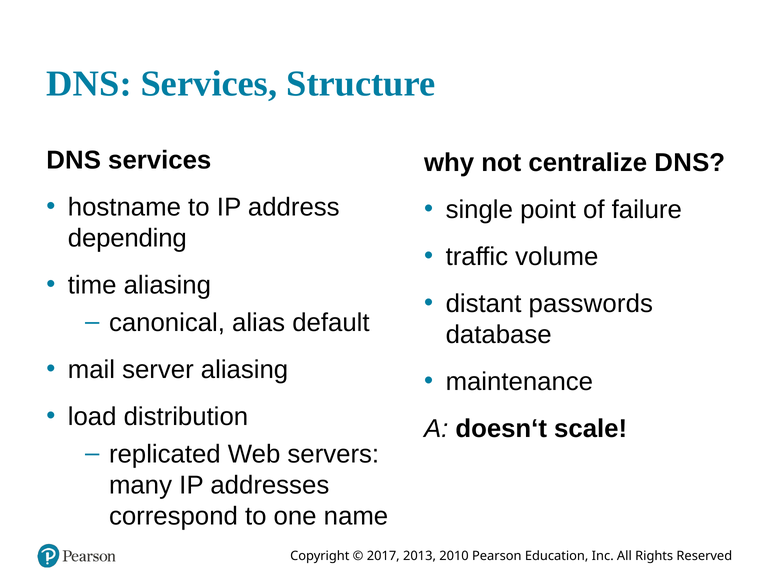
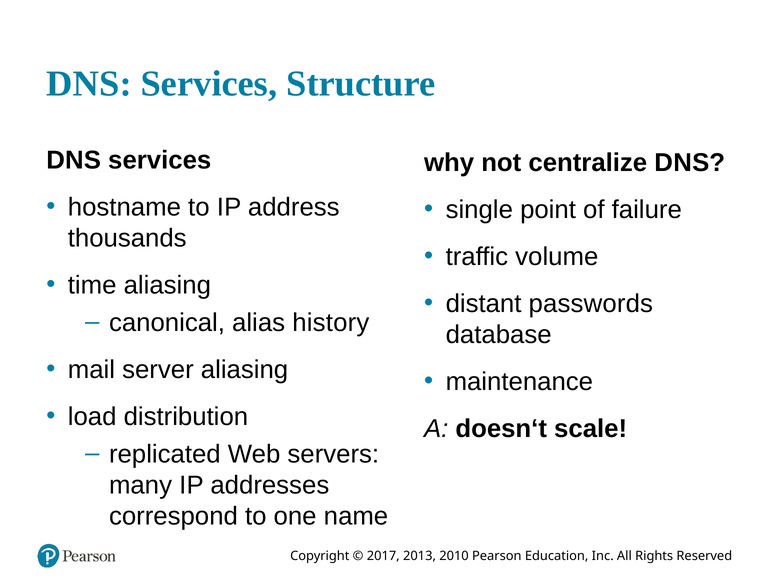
depending: depending -> thousands
default: default -> history
